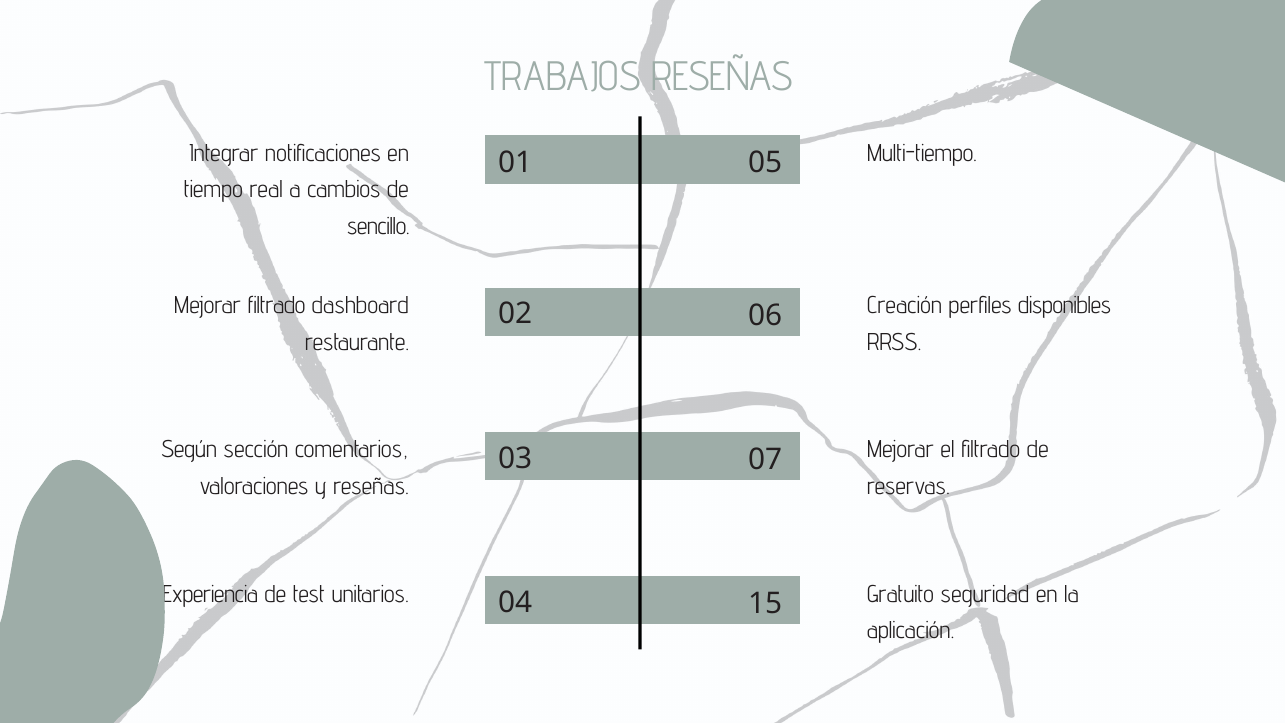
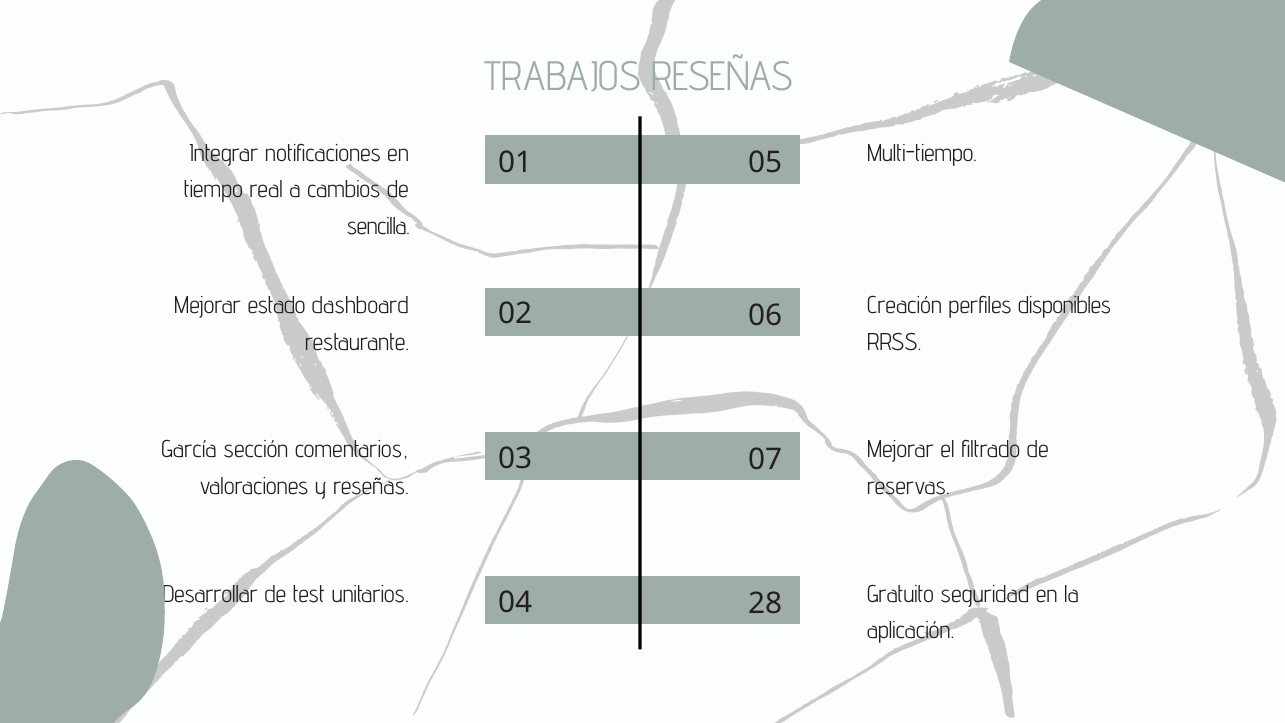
sencillo: sencillo -> sencilla
Mejorar filtrado: filtrado -> estado
Según: Según -> García
Experiencia: Experiencia -> Desarrollar
15: 15 -> 28
